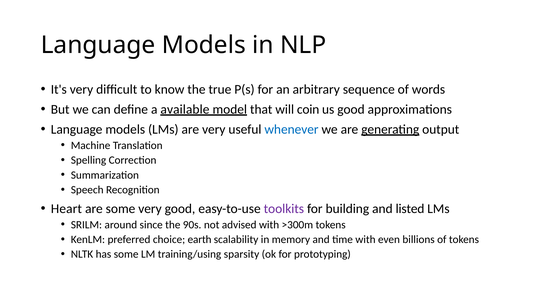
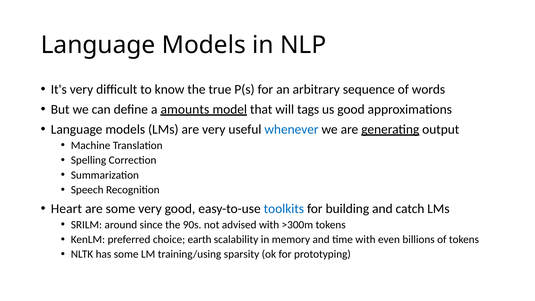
available: available -> amounts
coin: coin -> tags
toolkits colour: purple -> blue
listed: listed -> catch
